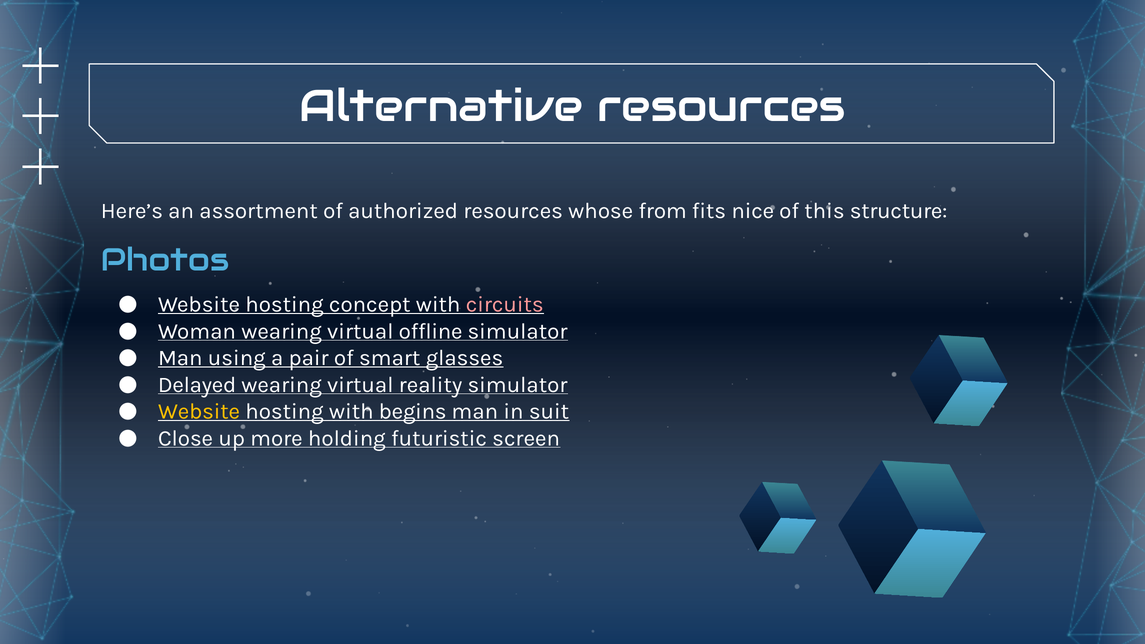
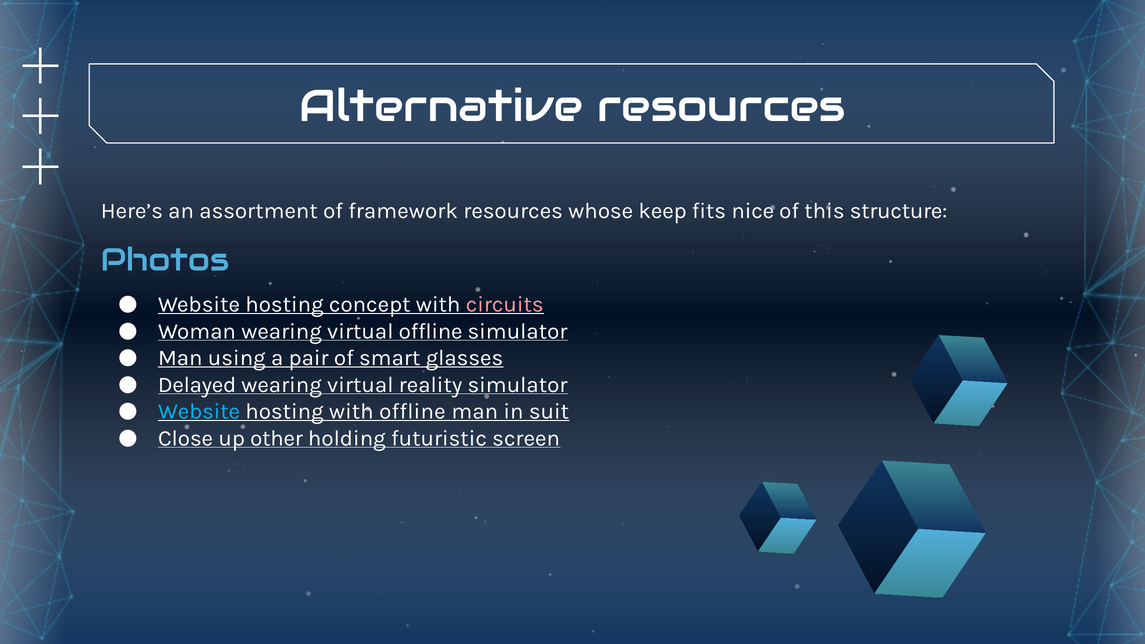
authorized: authorized -> framework
from: from -> keep
Website at (199, 412) colour: yellow -> light blue
with begins: begins -> offline
more: more -> other
